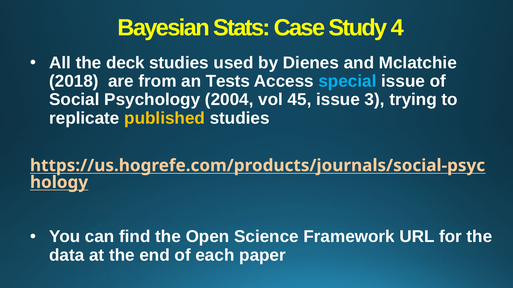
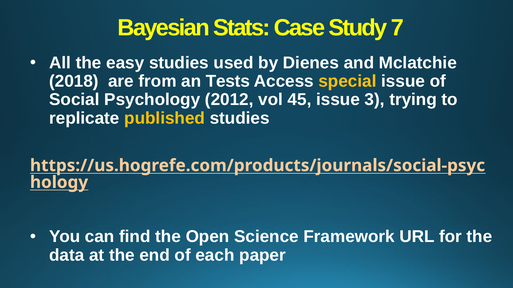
4: 4 -> 7
deck: deck -> easy
special colour: light blue -> yellow
2004: 2004 -> 2012
